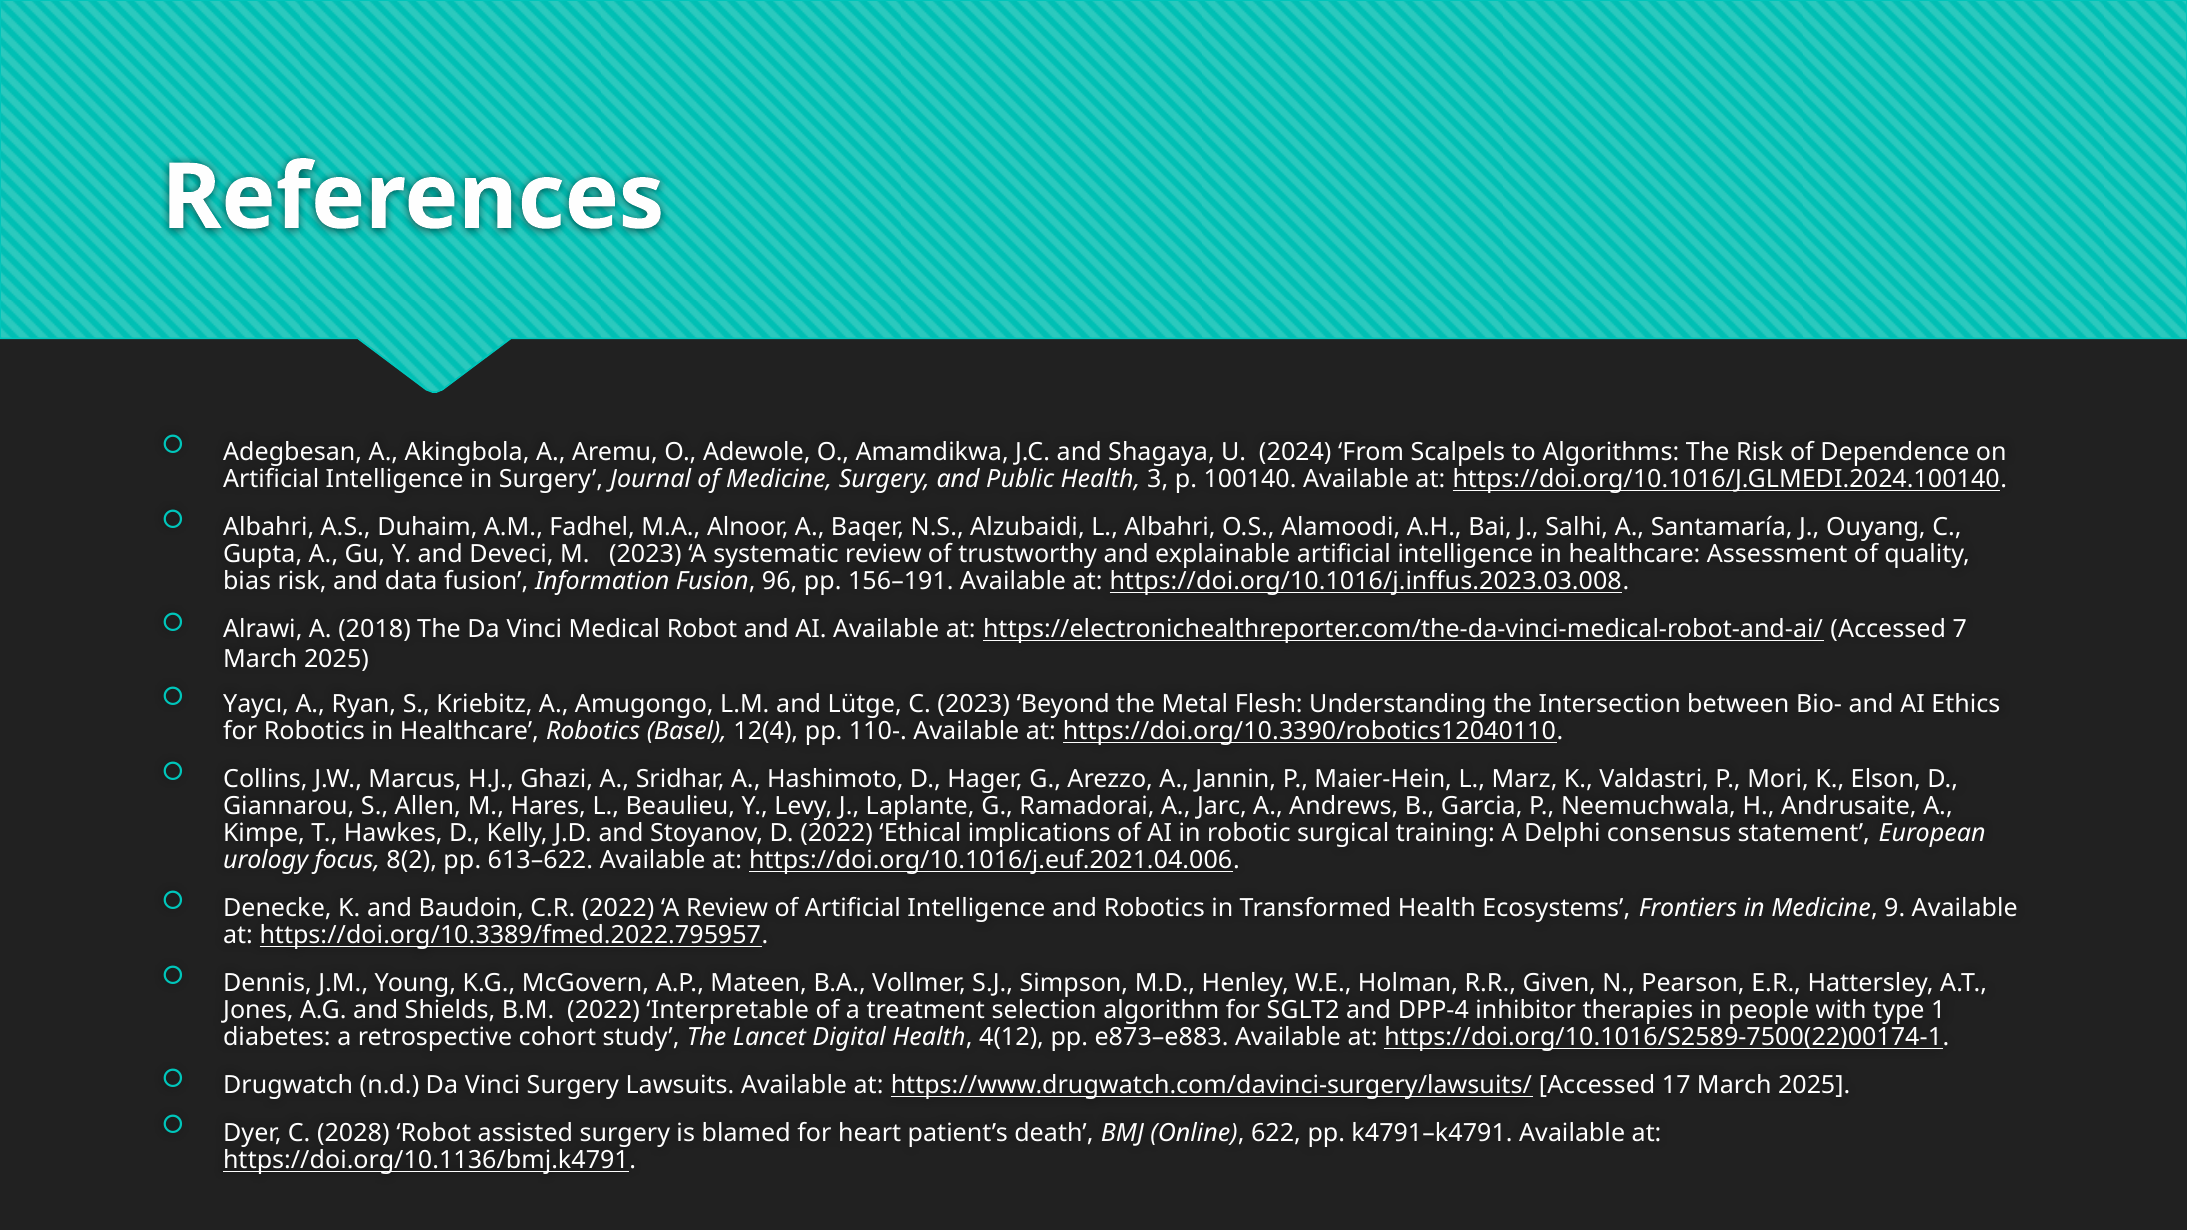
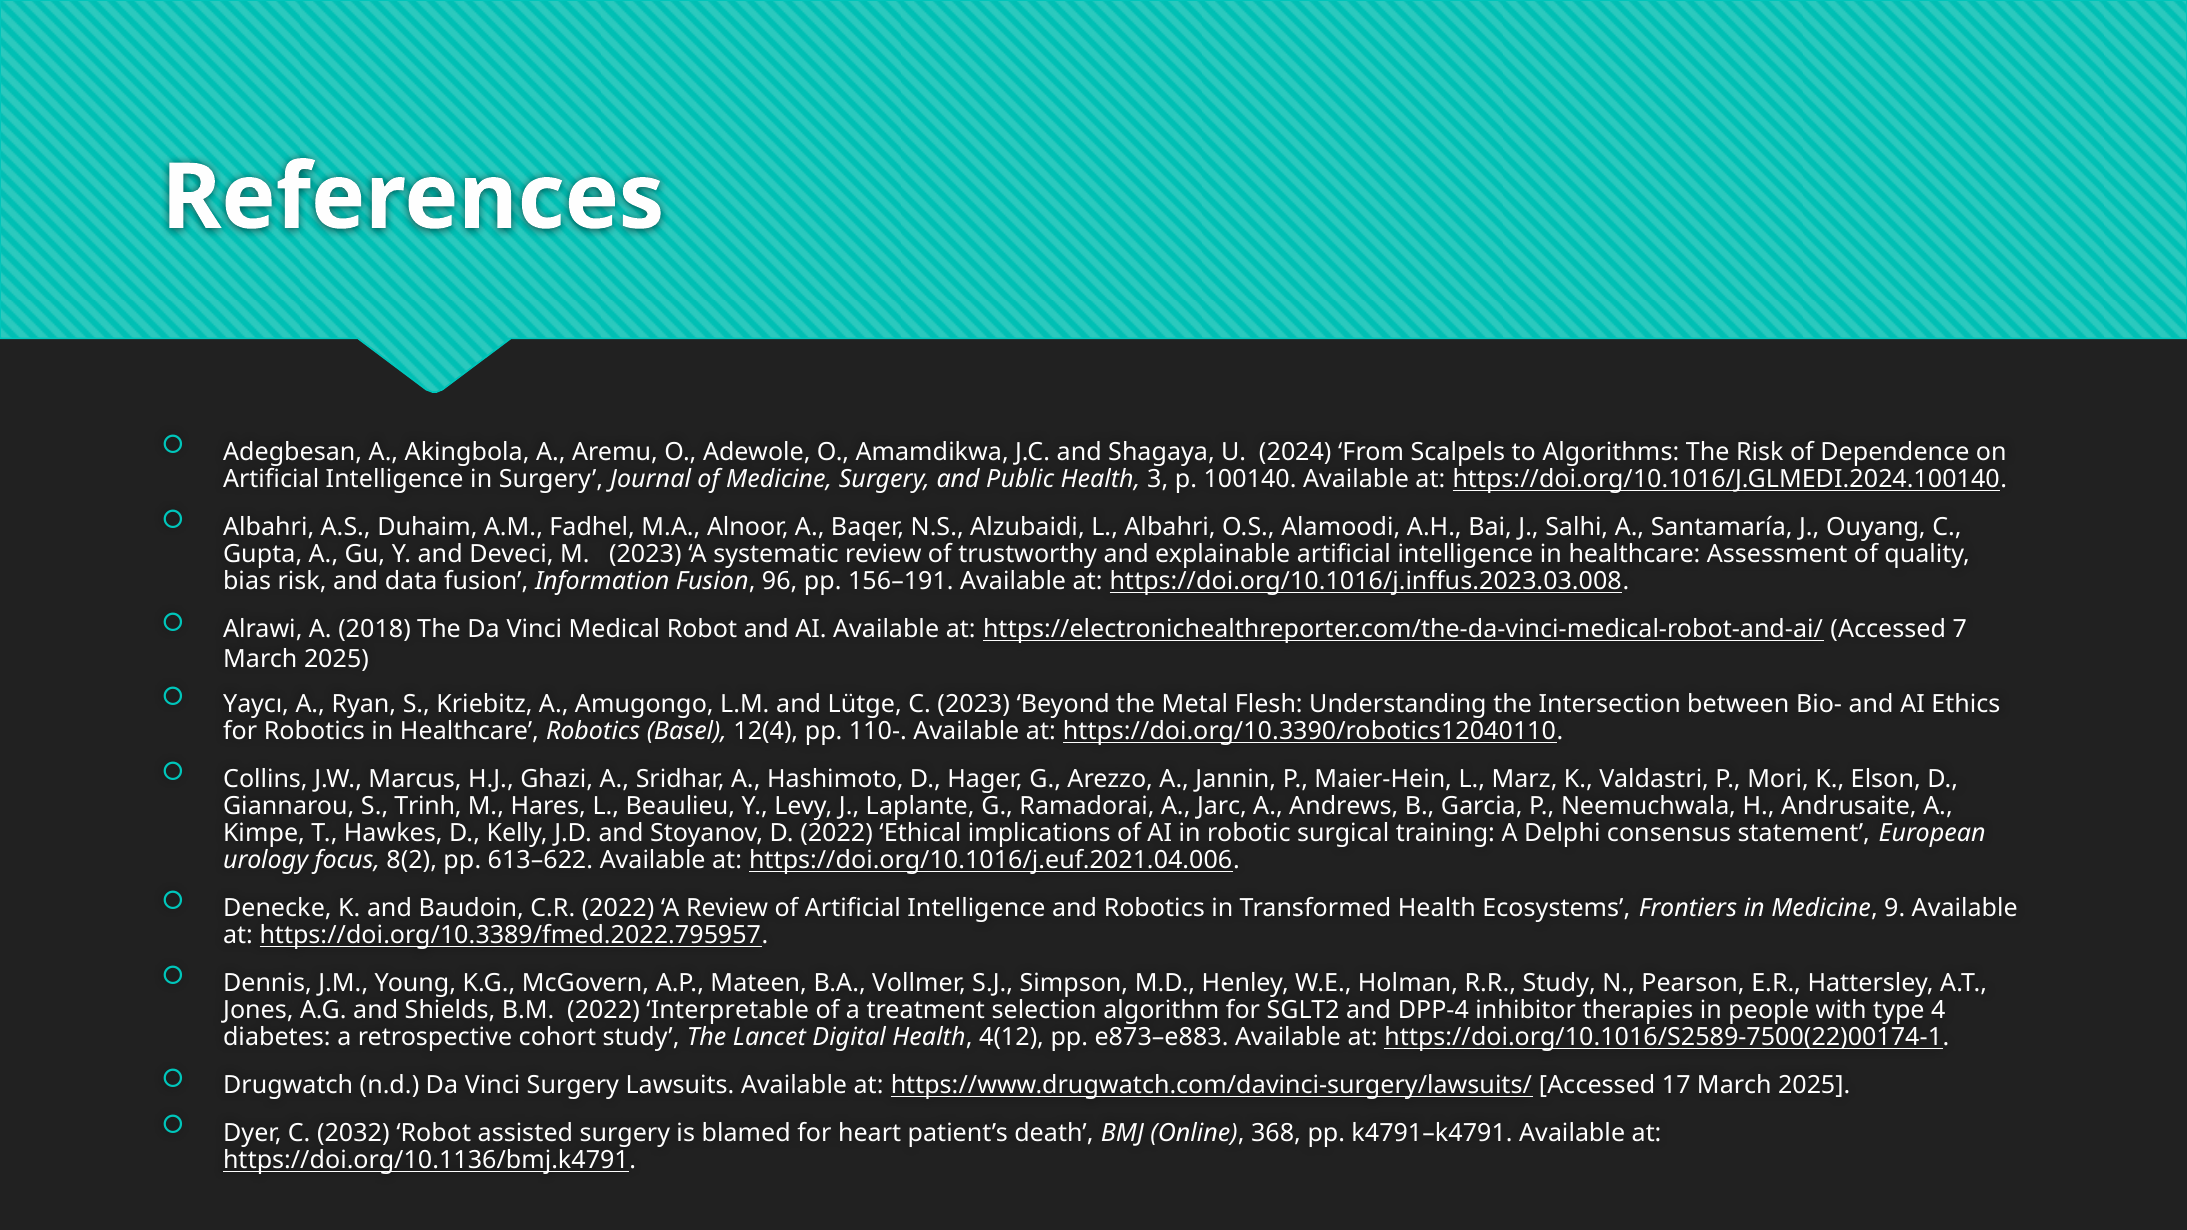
Allen: Allen -> Trinh
R.R Given: Given -> Study
1: 1 -> 4
2028: 2028 -> 2032
622: 622 -> 368
